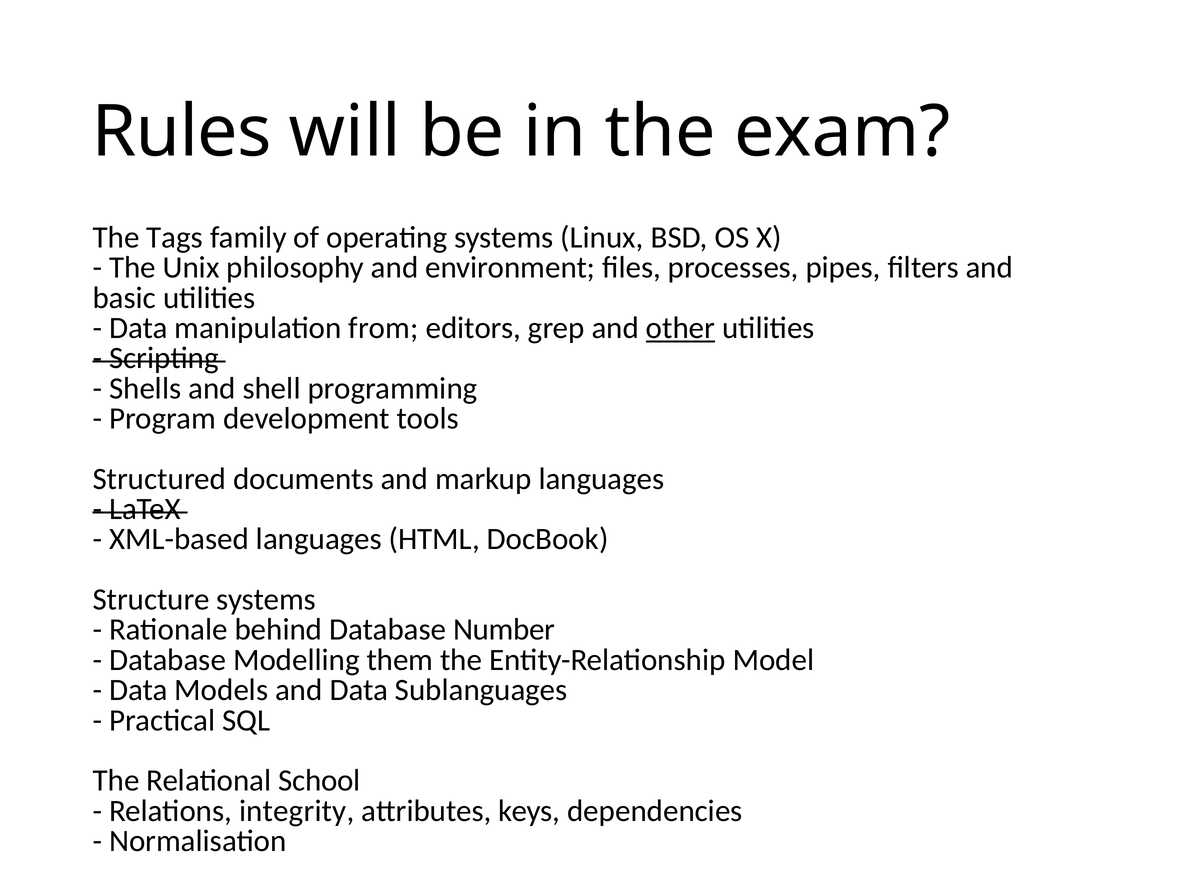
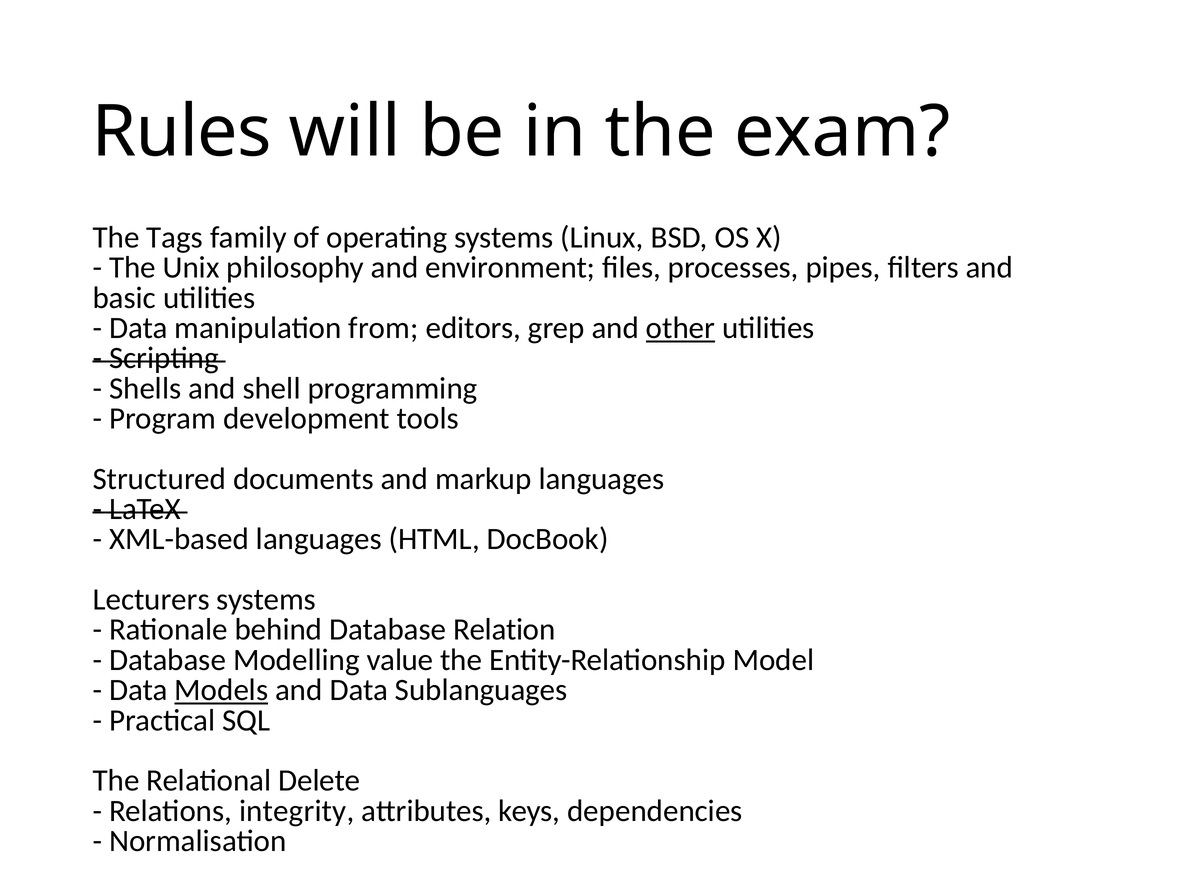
Structure: Structure -> Lecturers
Number: Number -> Relation
them: them -> value
Models underline: none -> present
School: School -> Delete
